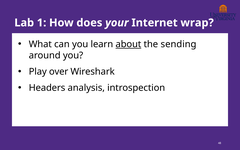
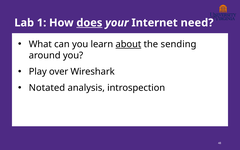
does underline: none -> present
wrap: wrap -> need
Headers: Headers -> Notated
